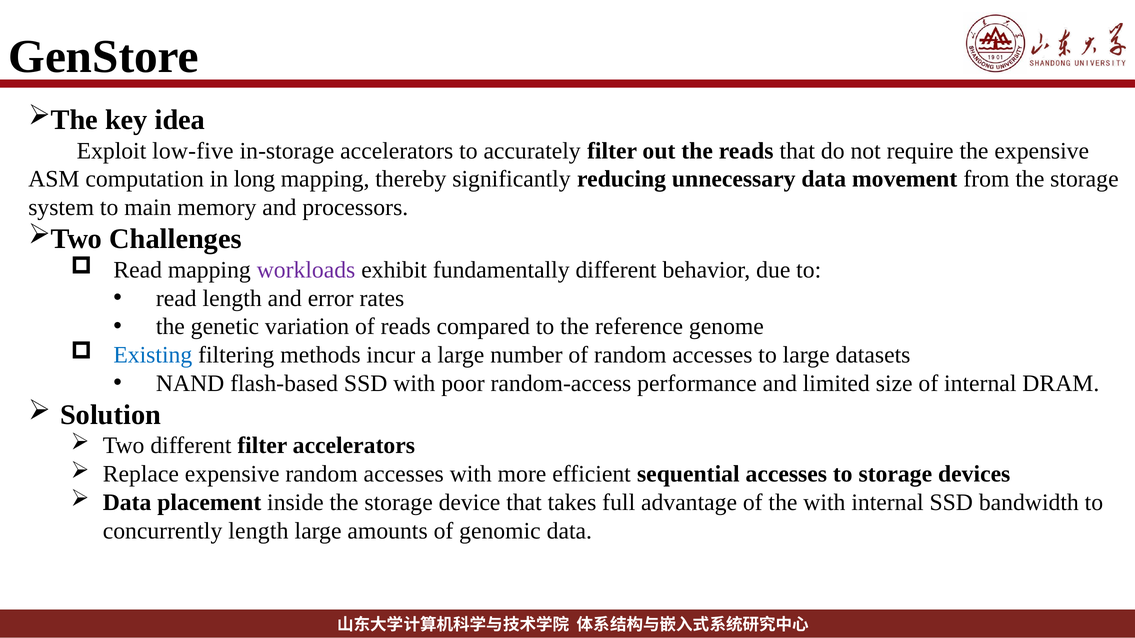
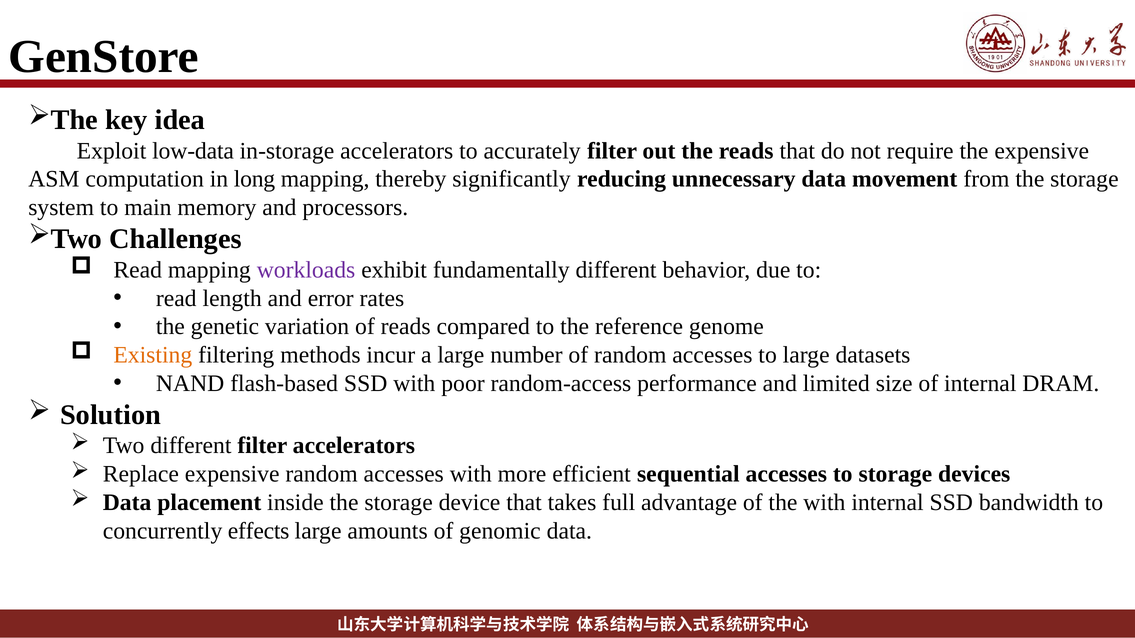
low-five: low-five -> low-data
Existing colour: blue -> orange
concurrently length: length -> effects
